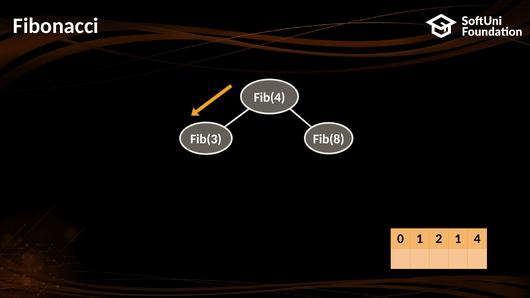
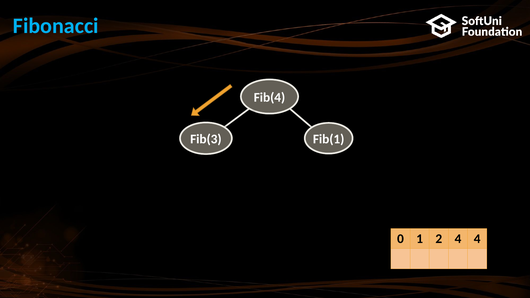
Fibonacci colour: white -> light blue
Fib(8: Fib(8 -> Fib(1
2 1: 1 -> 4
